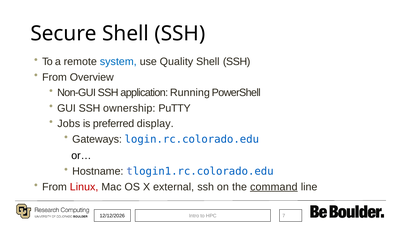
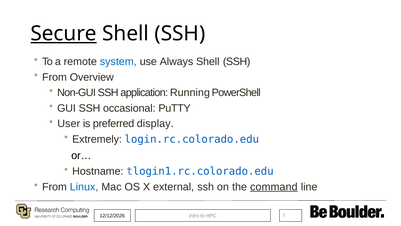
Secure underline: none -> present
Quality: Quality -> Always
ownership: ownership -> occasional
Jobs: Jobs -> User
Gateways: Gateways -> Extremely
Linux colour: red -> blue
